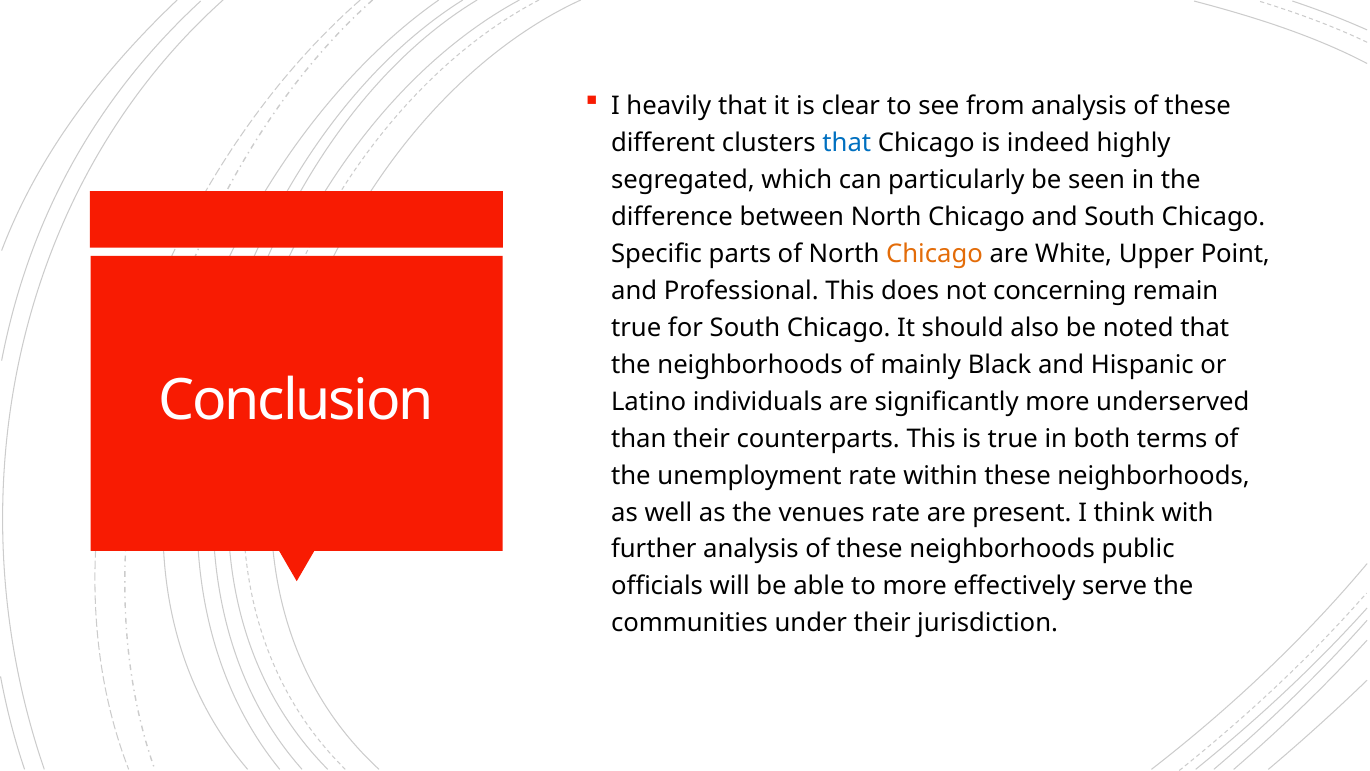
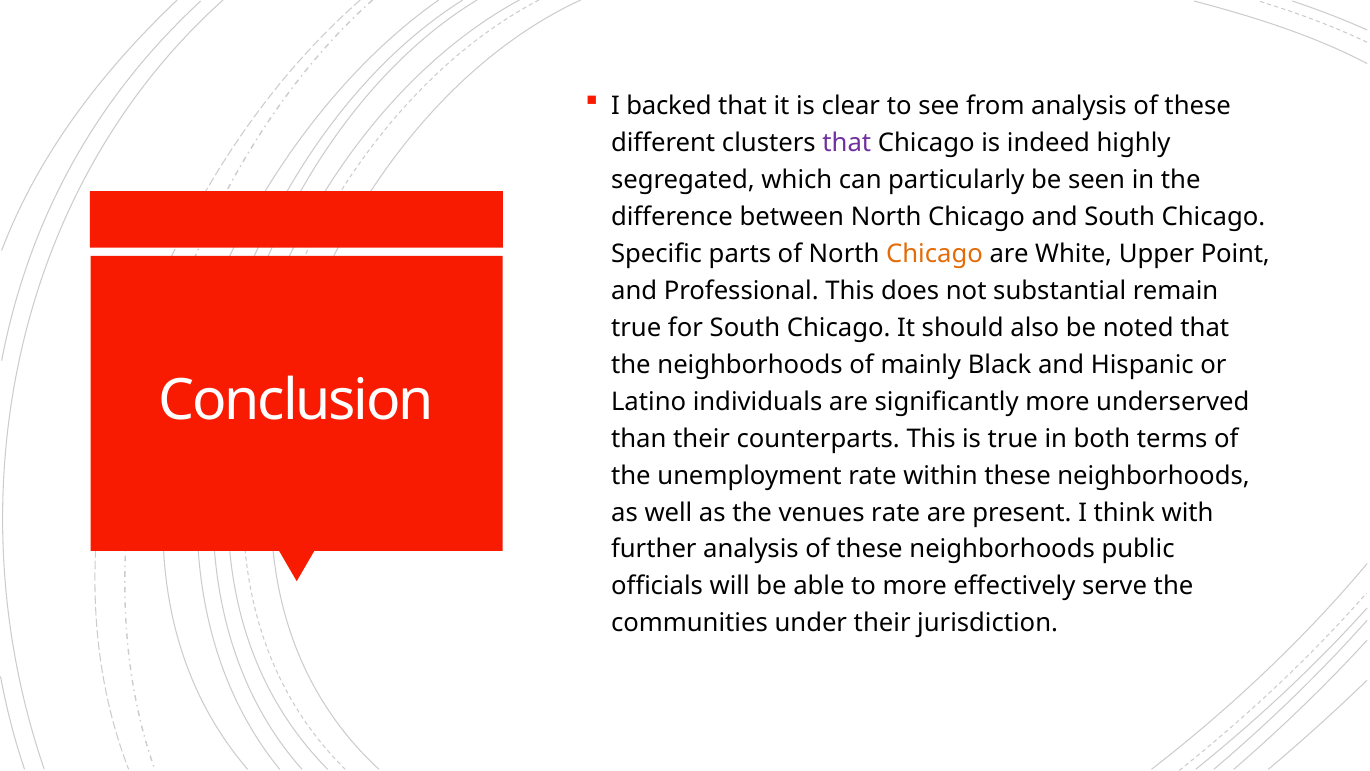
heavily: heavily -> backed
that at (847, 143) colour: blue -> purple
concerning: concerning -> substantial
